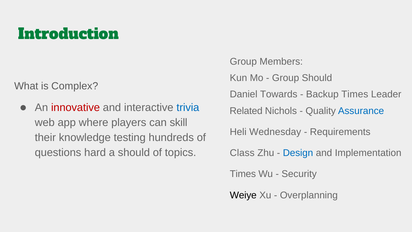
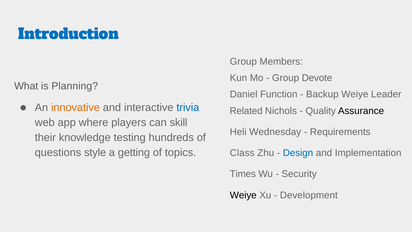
Introduction colour: green -> blue
Group Should: Should -> Devote
Complex: Complex -> Planning
Towards: Towards -> Function
Backup Times: Times -> Weiye
innovative colour: red -> orange
Assurance colour: blue -> black
hard: hard -> style
a should: should -> getting
Overplanning: Overplanning -> Development
